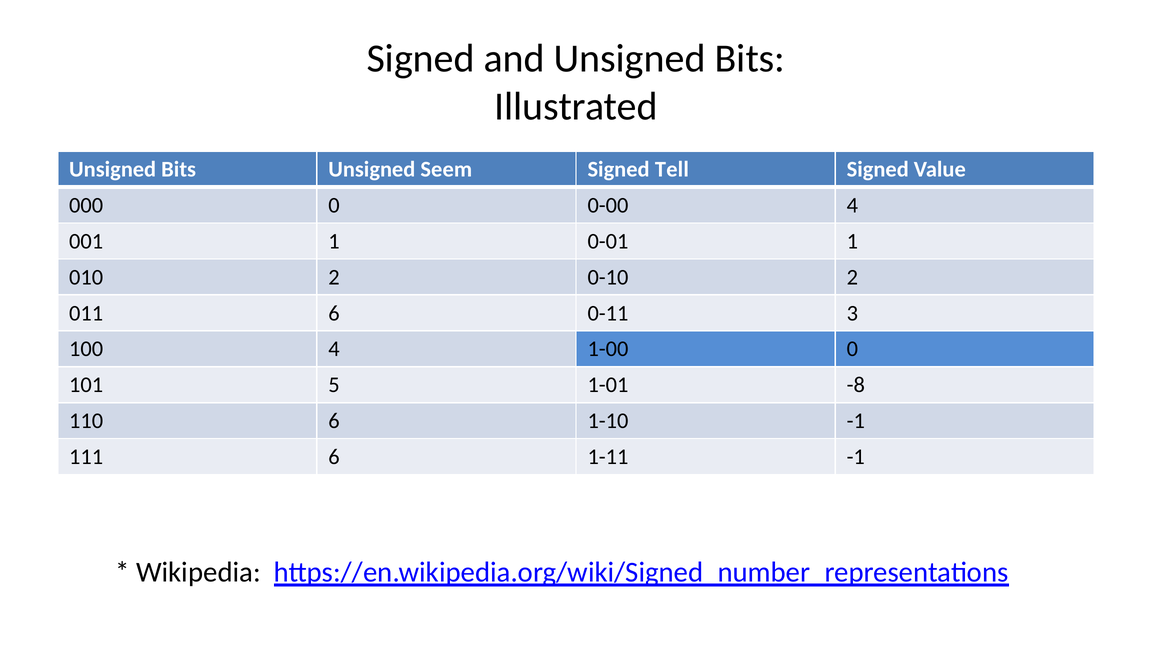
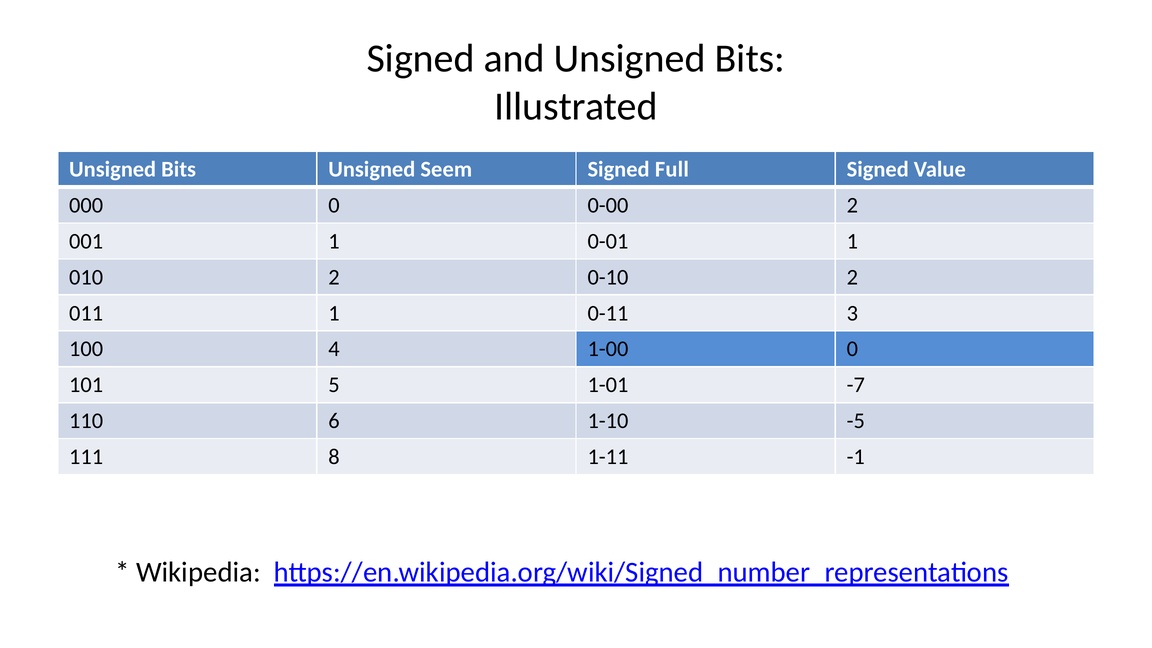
Tell: Tell -> Full
0-00 4: 4 -> 2
011 6: 6 -> 1
-8: -8 -> -7
1-10 -1: -1 -> -5
111 6: 6 -> 8
